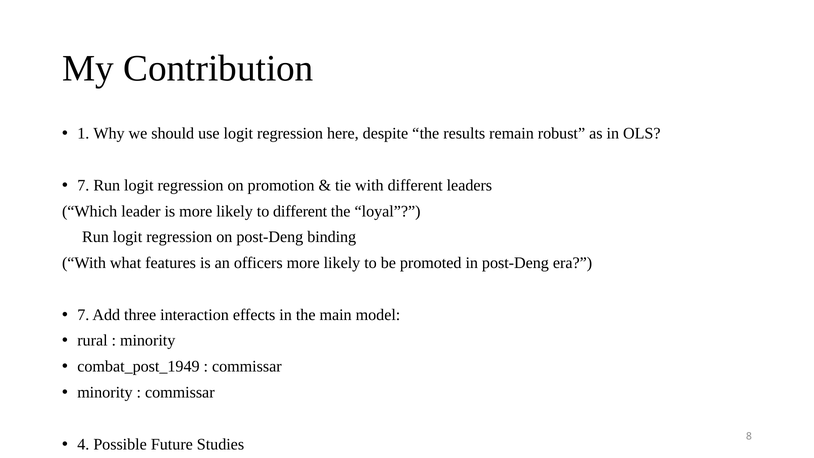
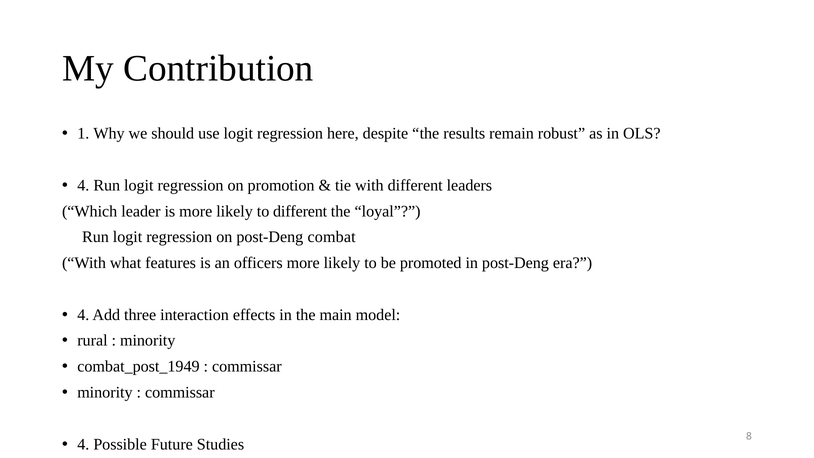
7 at (83, 185): 7 -> 4
binding: binding -> combat
7 at (83, 315): 7 -> 4
